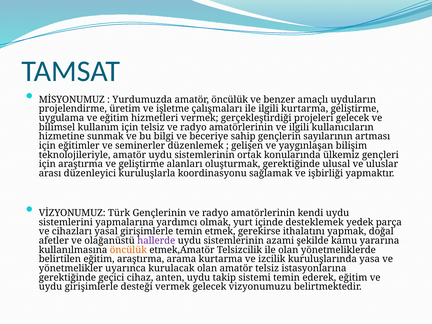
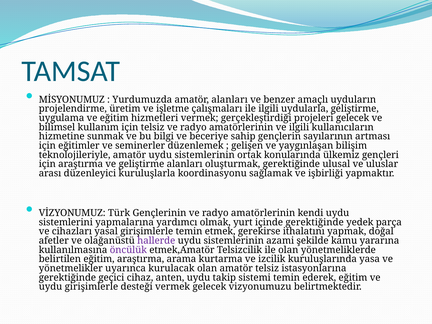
amatör öncülük: öncülük -> alanları
ilgili kurtarma: kurtarma -> uydularla
içinde desteklemek: desteklemek -> gerektiğinde
öncülük at (128, 250) colour: orange -> purple
